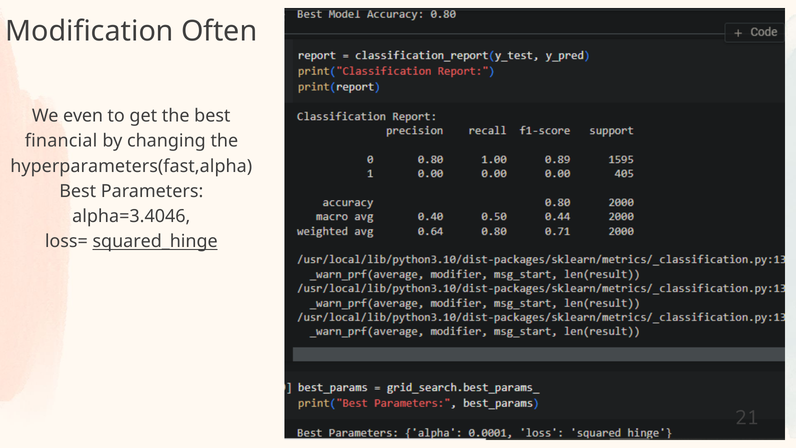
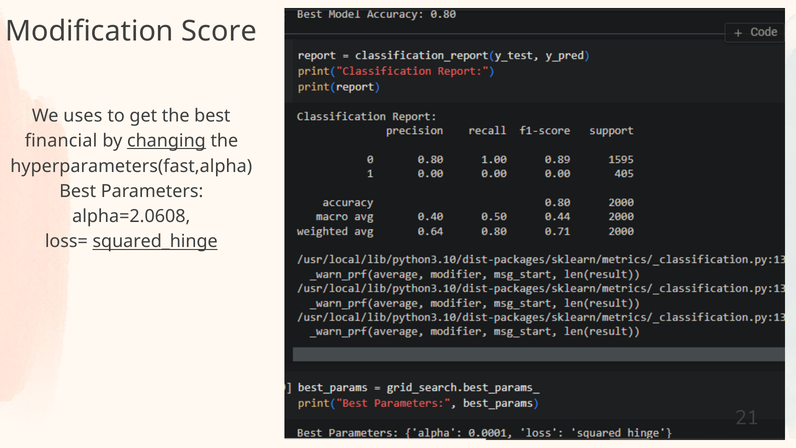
Often: Often -> Score
even: even -> uses
changing underline: none -> present
alpha=3.4046: alpha=3.4046 -> alpha=2.0608
